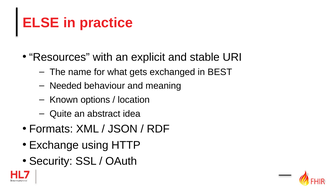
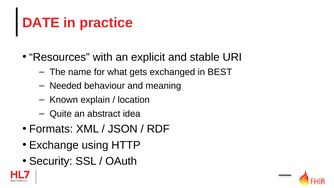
ELSE: ELSE -> DATE
options: options -> explain
